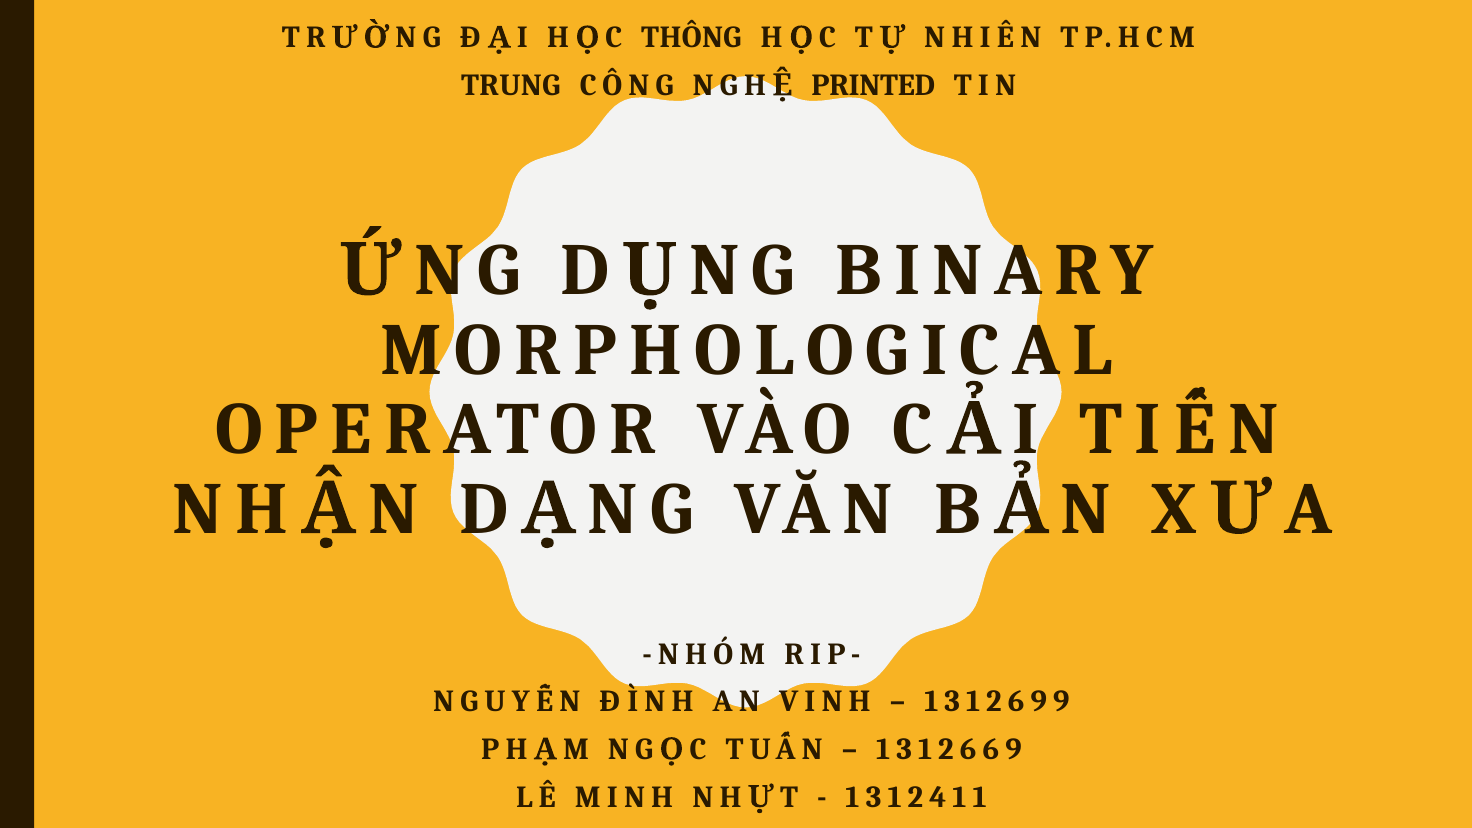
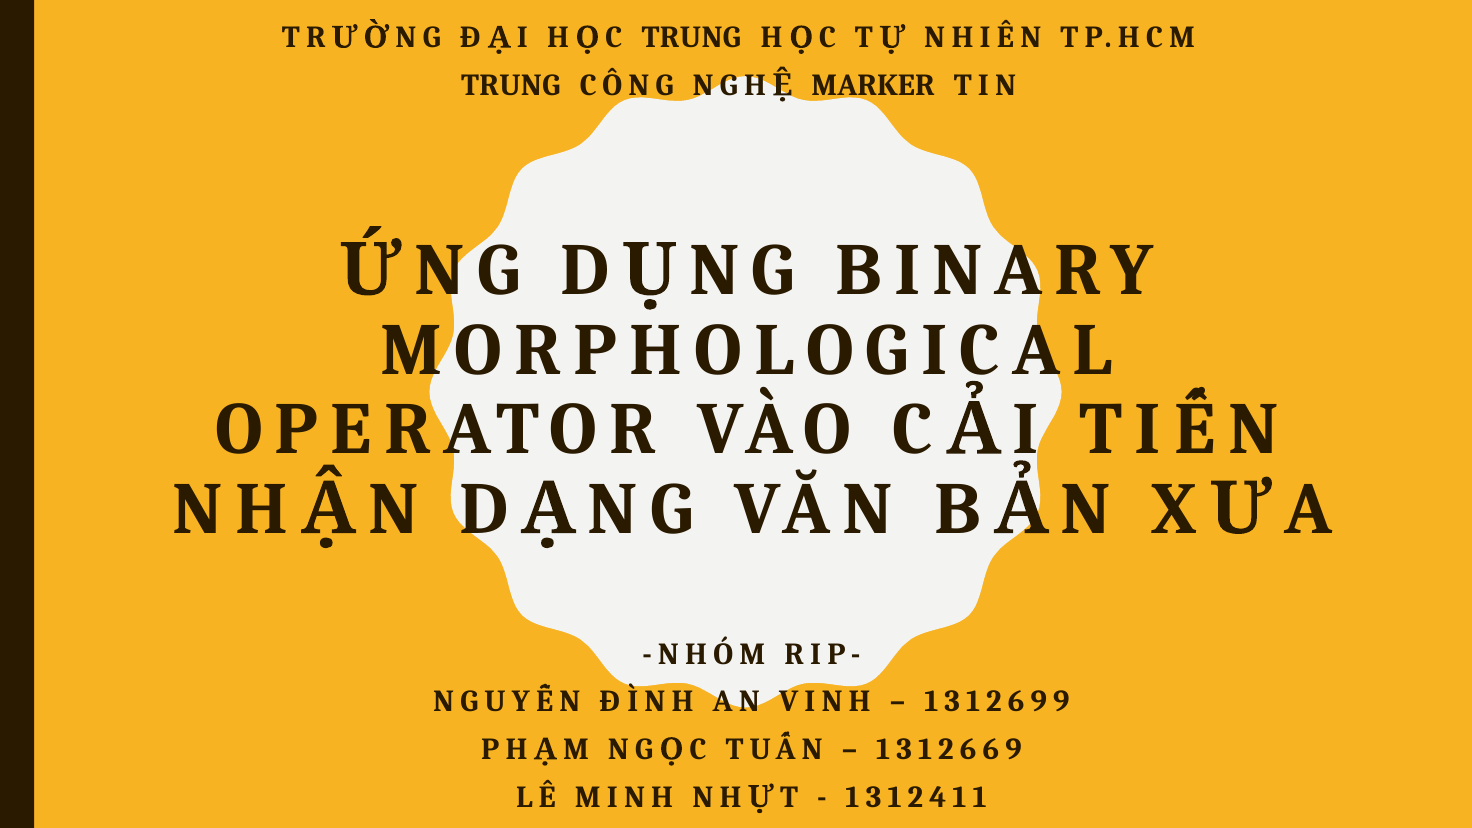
THÔNG at (691, 38): THÔNG -> TRUNG
PRINTED: PRINTED -> MARKER
